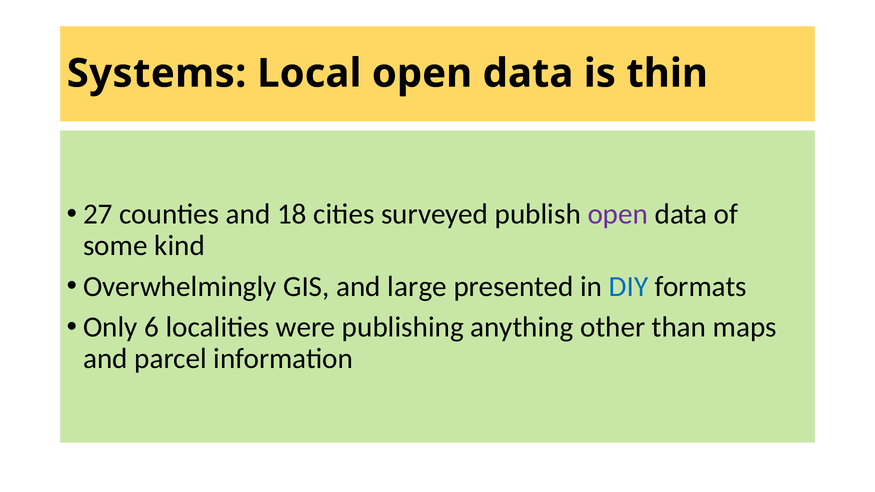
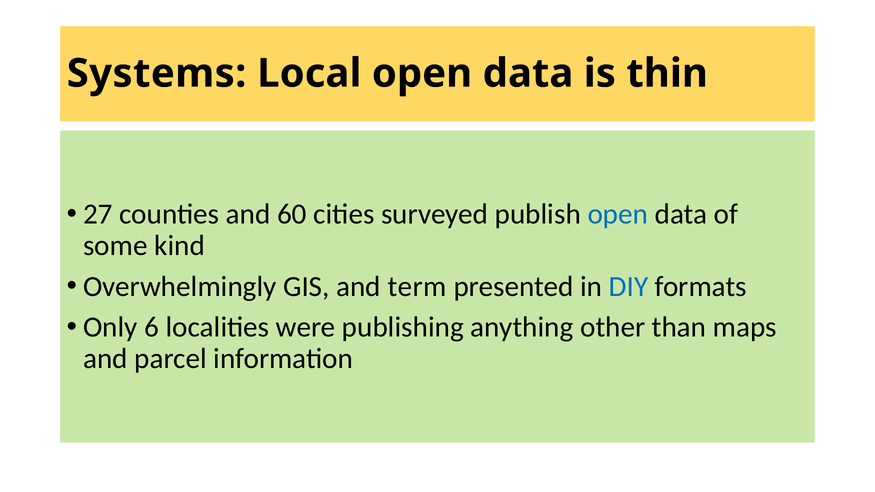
18: 18 -> 60
open at (618, 214) colour: purple -> blue
large: large -> term
